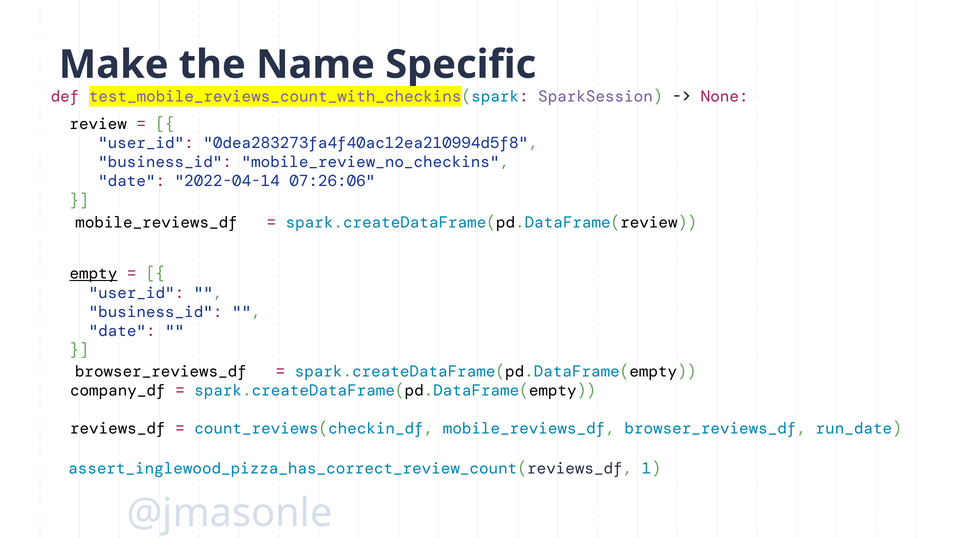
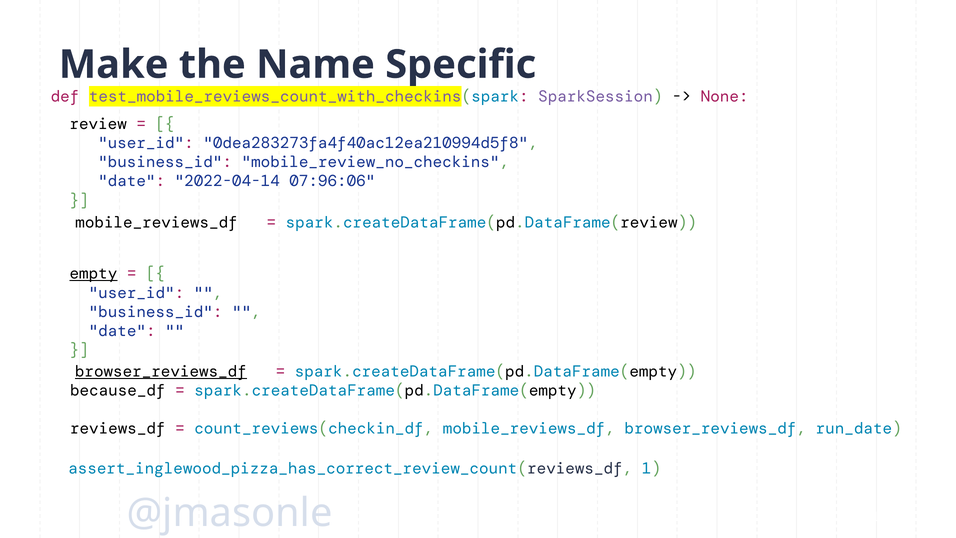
07:26:06: 07:26:06 -> 07:96:06
browser_reviews_df at (161, 372) underline: none -> present
company_df: company_df -> because_df
